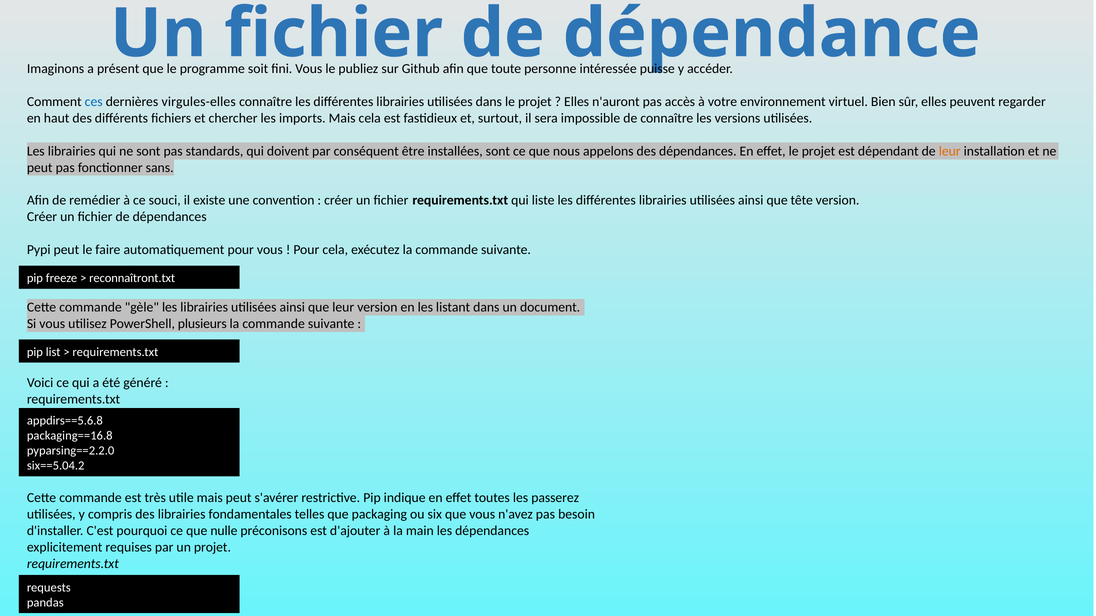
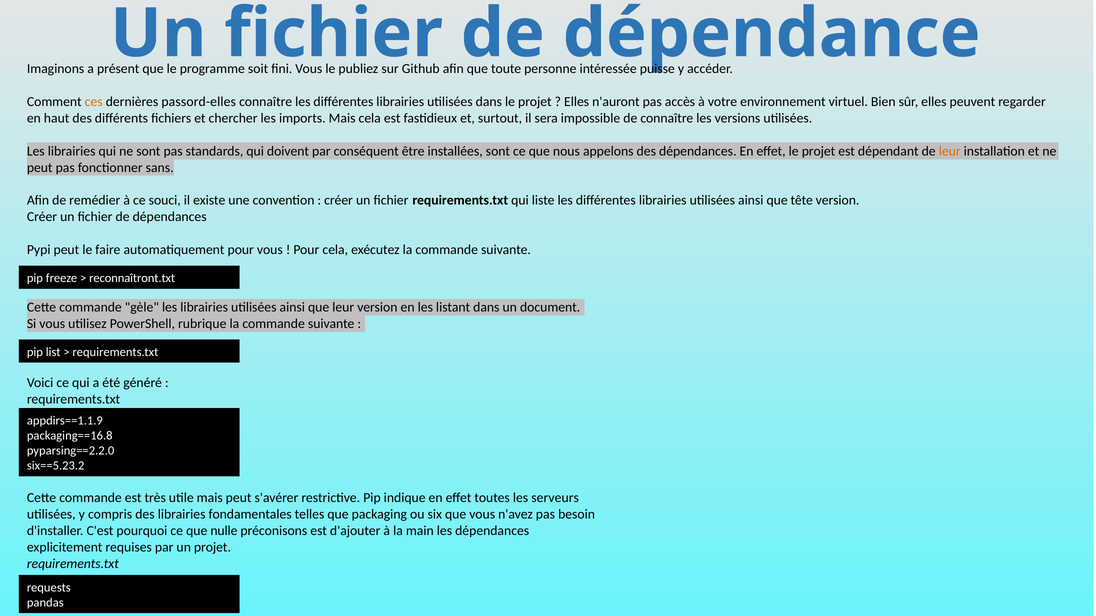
ces colour: blue -> orange
virgules-elles: virgules-elles -> passord-elles
plusieurs: plusieurs -> rubrique
appdirs==5.6.8: appdirs==5.6.8 -> appdirs==1.1.9
six==5.04.2: six==5.04.2 -> six==5.23.2
passerez: passerez -> serveurs
